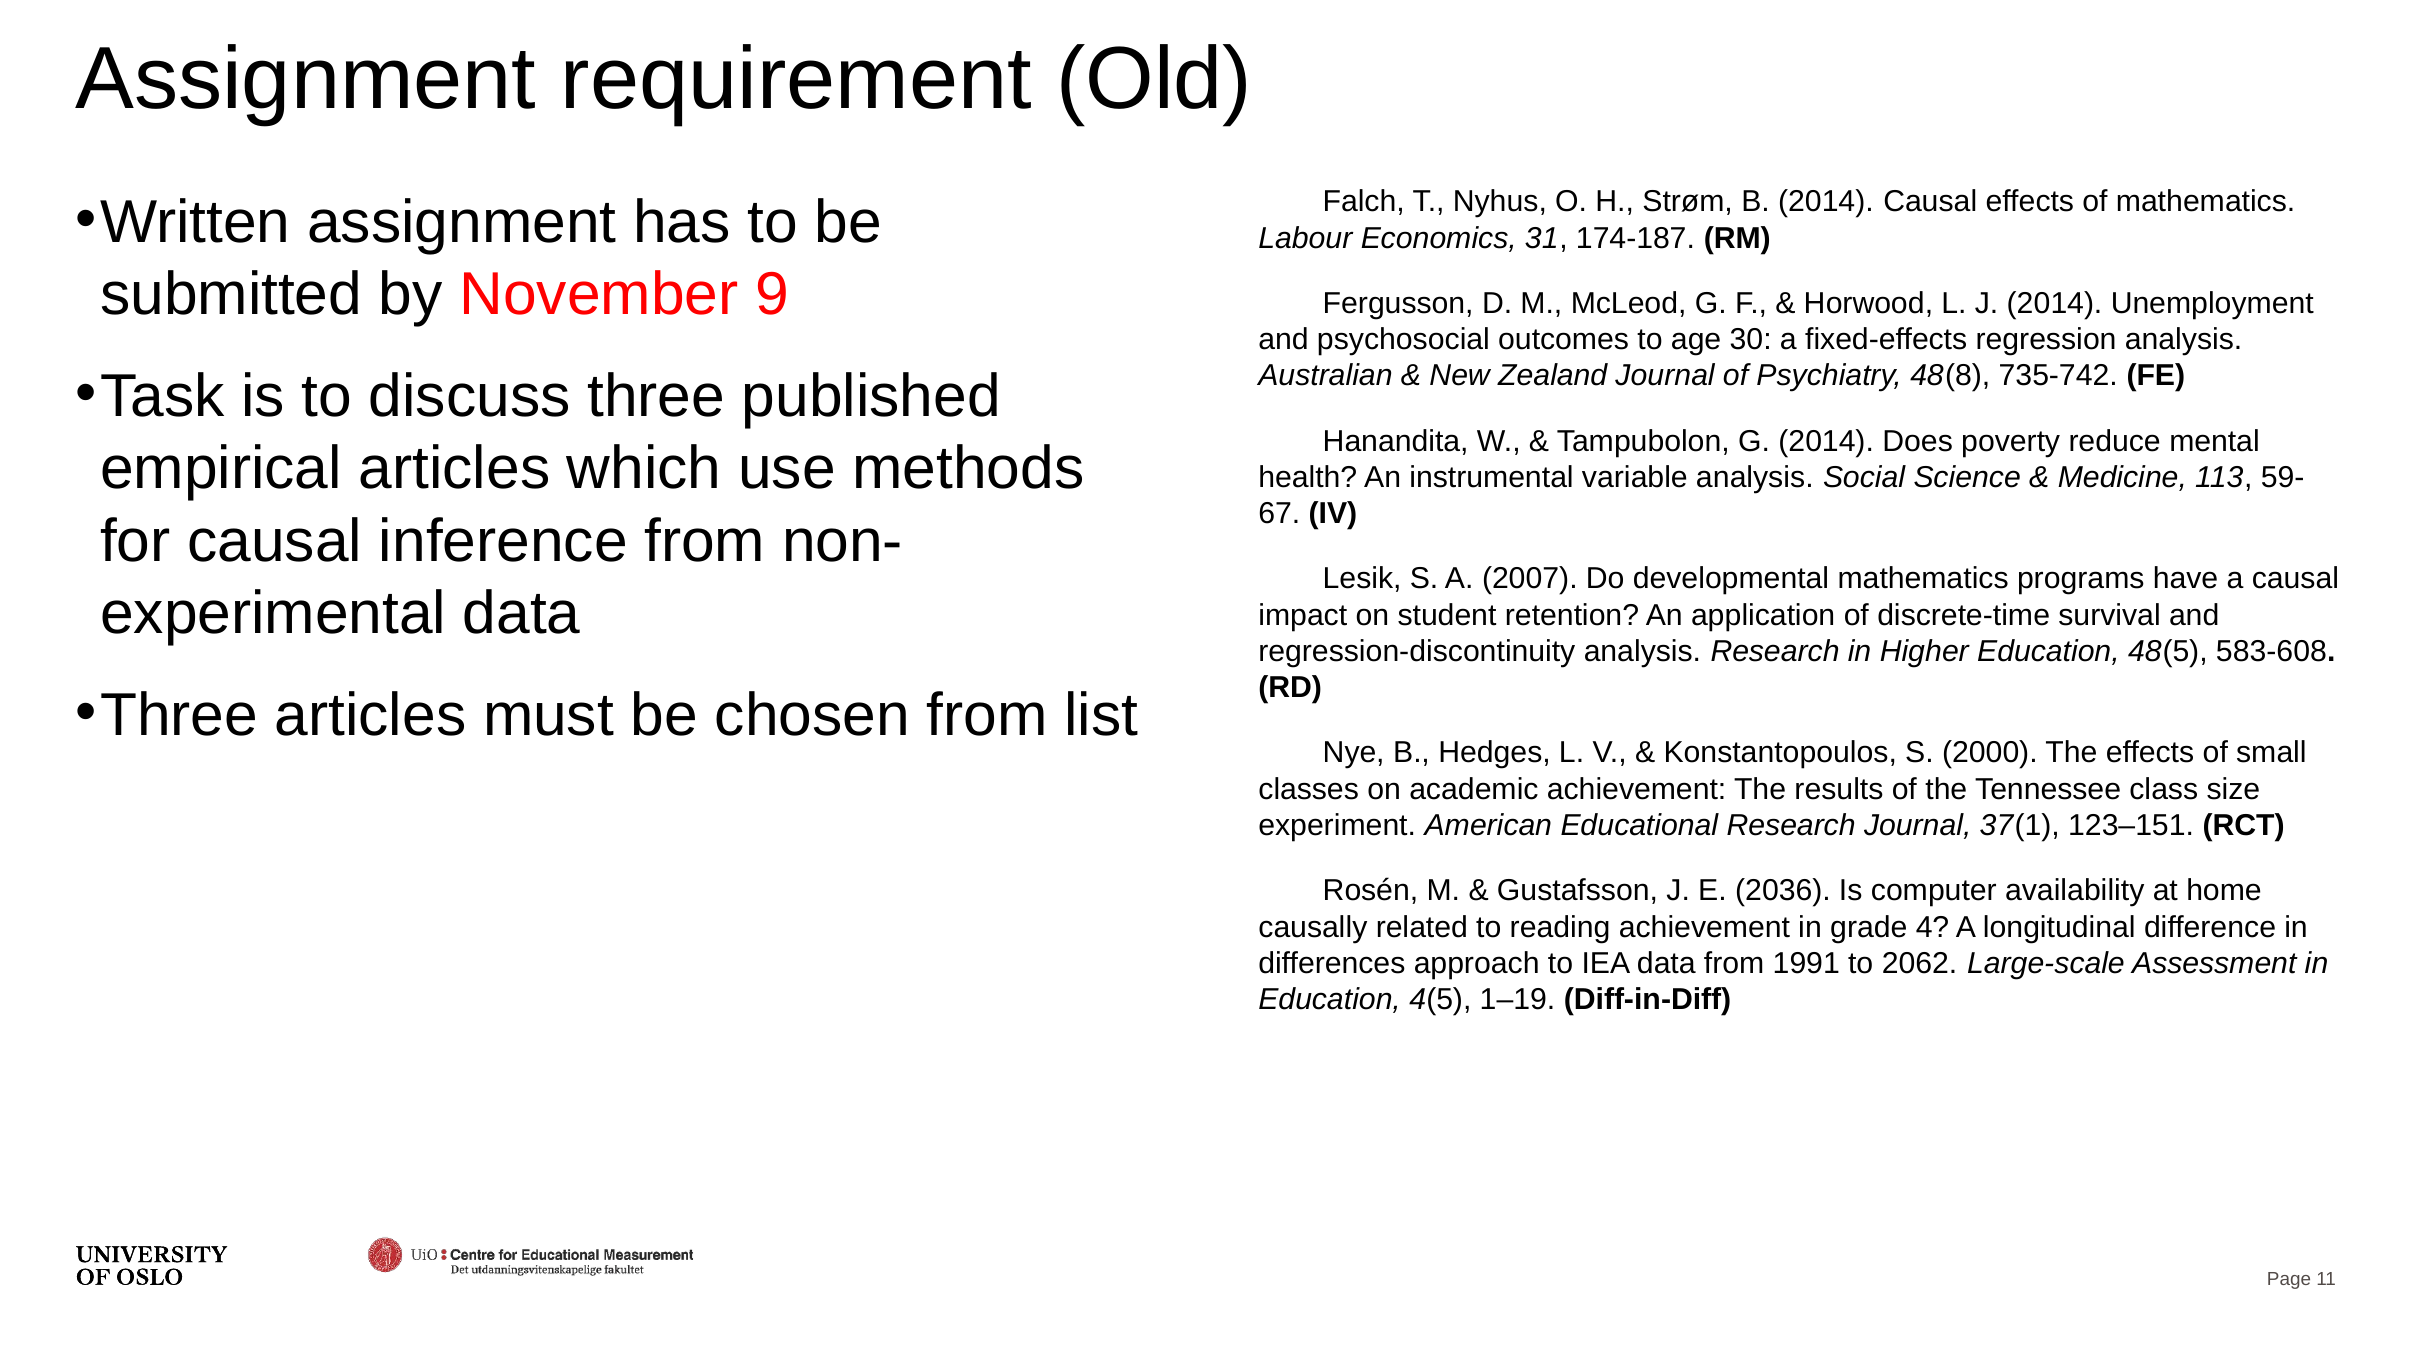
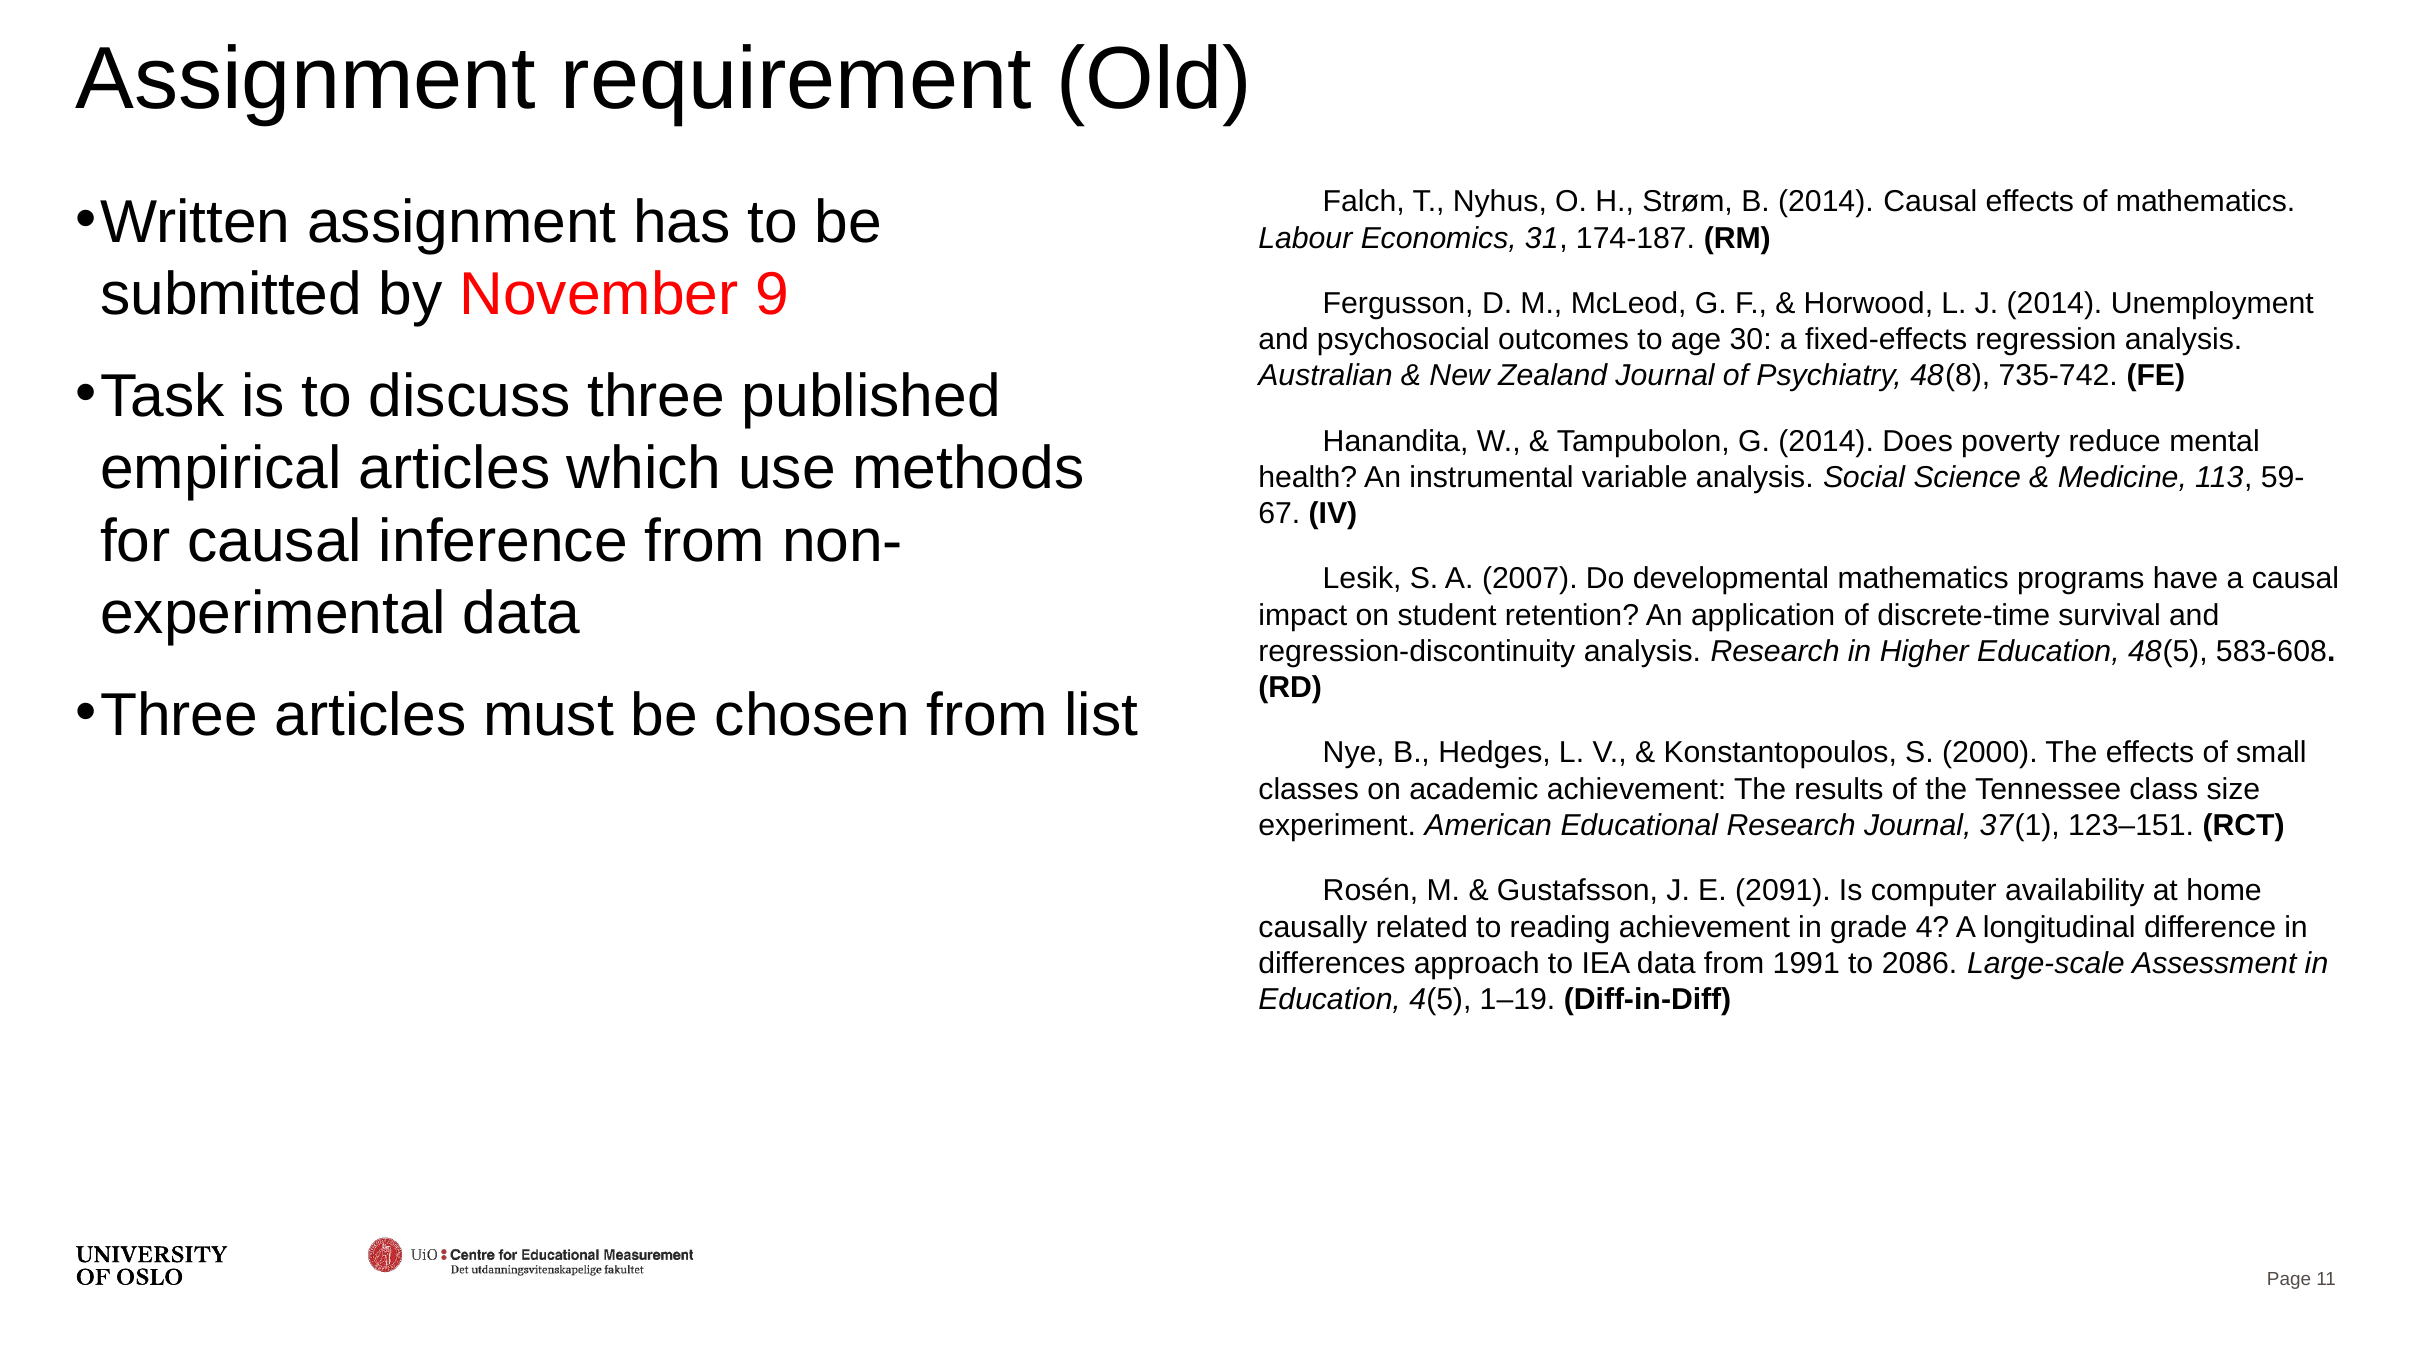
2036: 2036 -> 2091
2062: 2062 -> 2086
